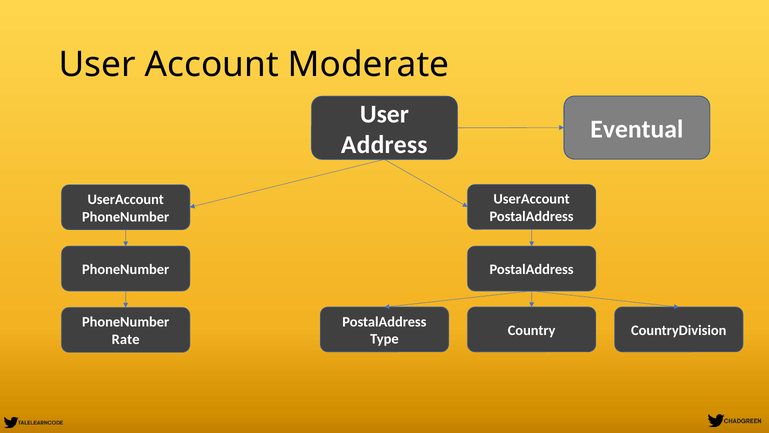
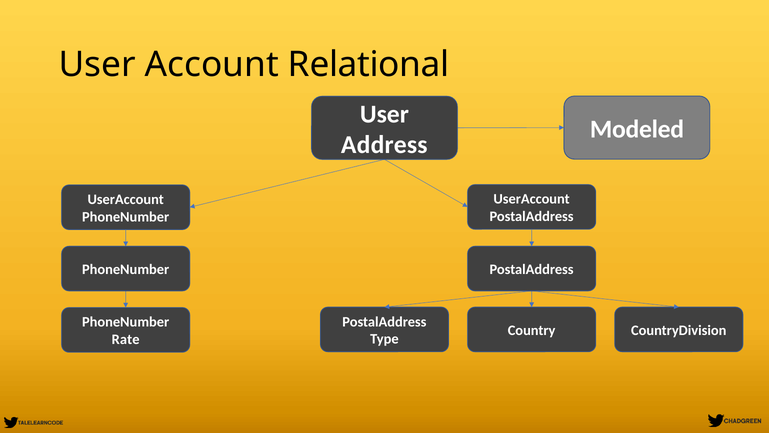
Moderate: Moderate -> Relational
Eventual: Eventual -> Modeled
